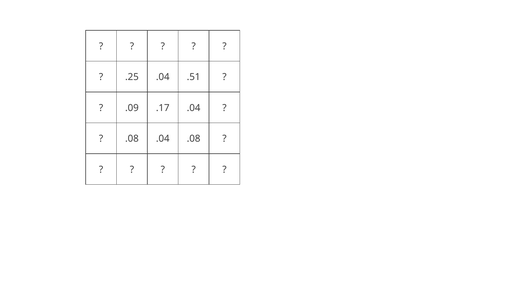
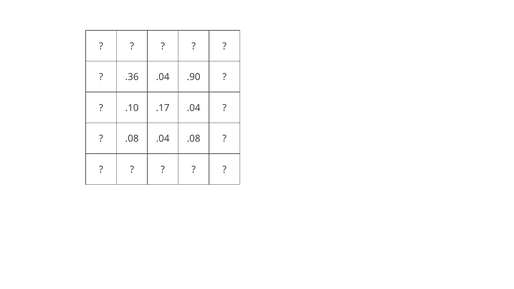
.25: .25 -> .36
.51: .51 -> .90
.09: .09 -> .10
